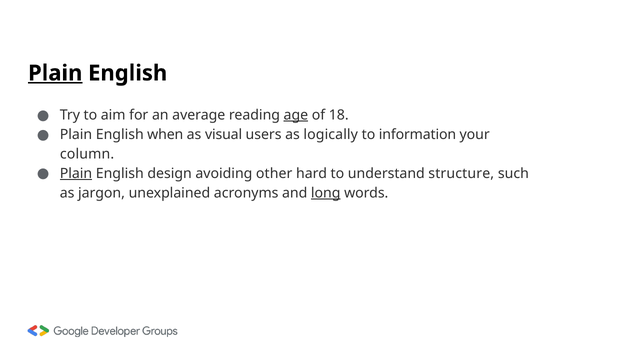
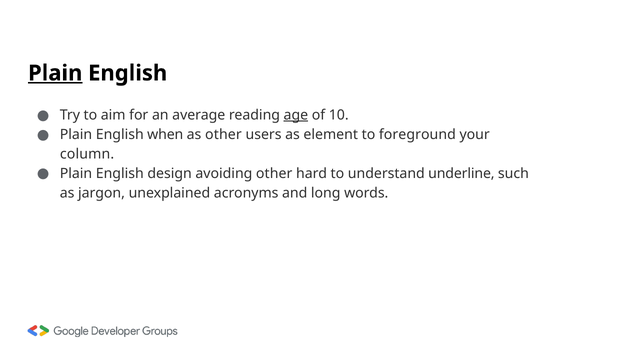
18: 18 -> 10
as visual: visual -> other
logically: logically -> element
information: information -> foreground
Plain at (76, 173) underline: present -> none
structure: structure -> underline
long underline: present -> none
